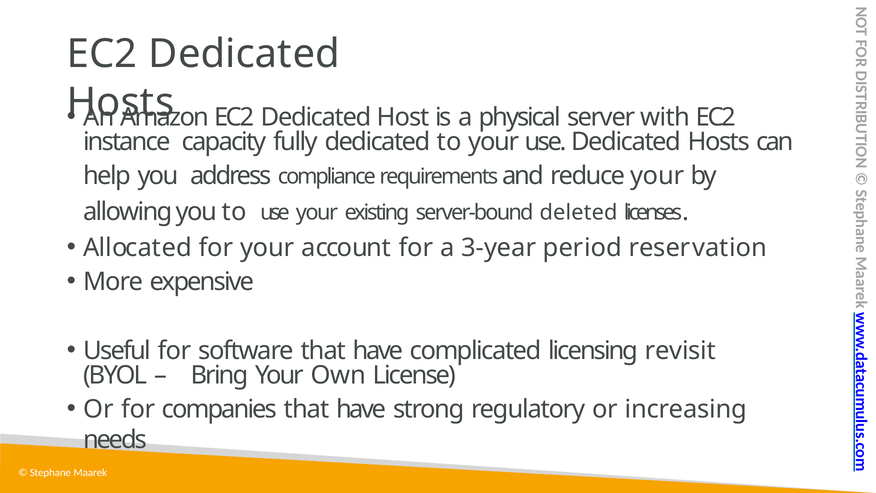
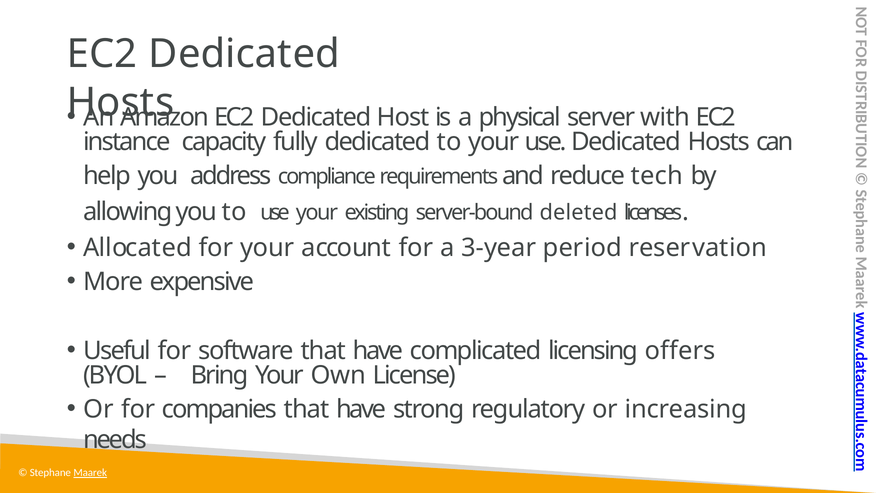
reduce your: your -> tech
revisit: revisit -> offers
Maarek underline: none -> present
